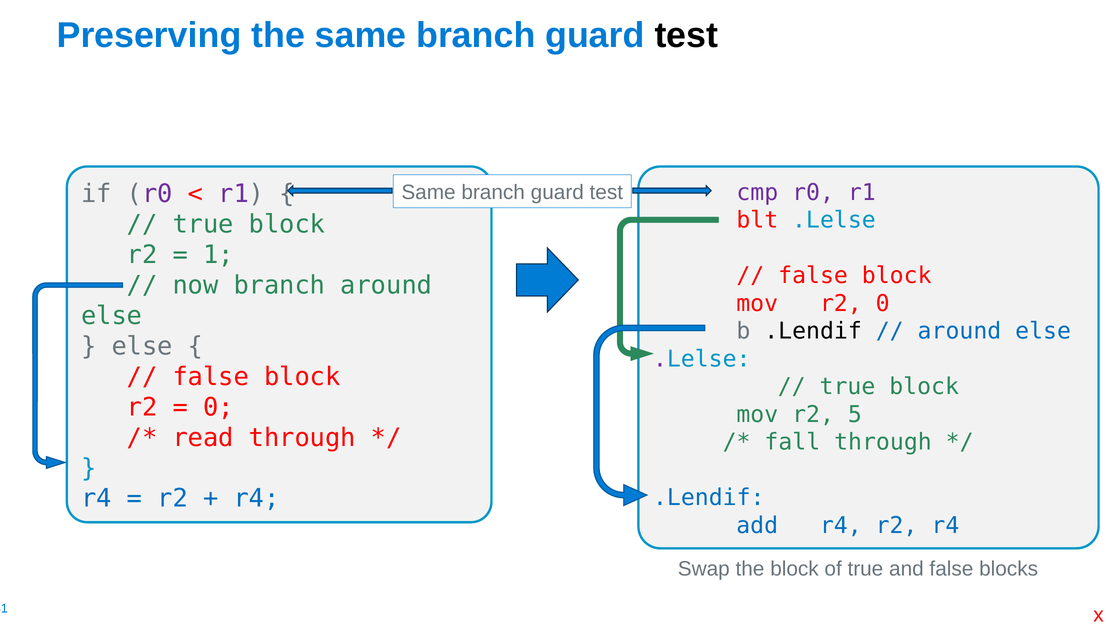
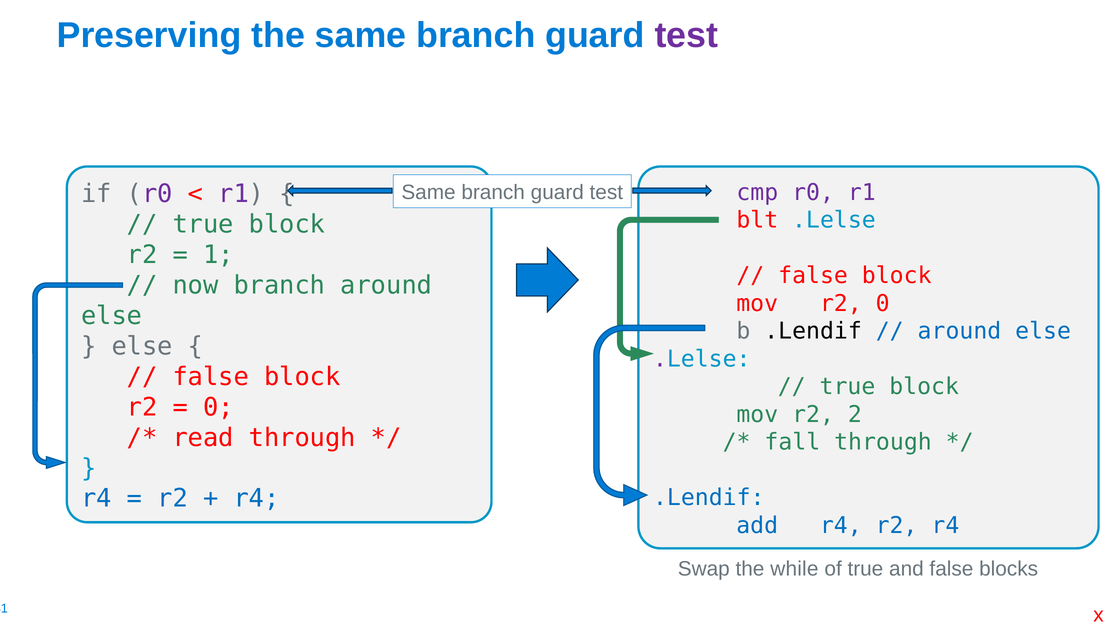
test at (686, 36) colour: black -> purple
5: 5 -> 2
the block: block -> while
